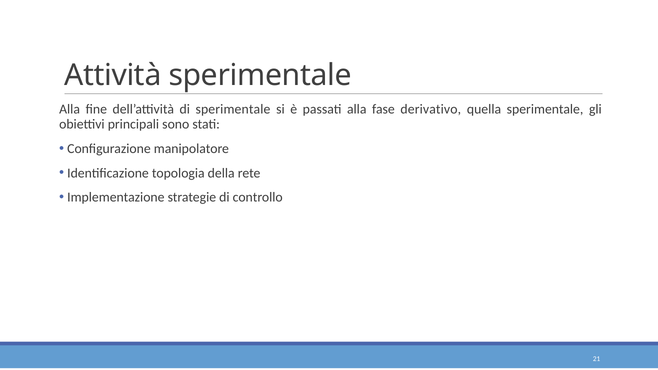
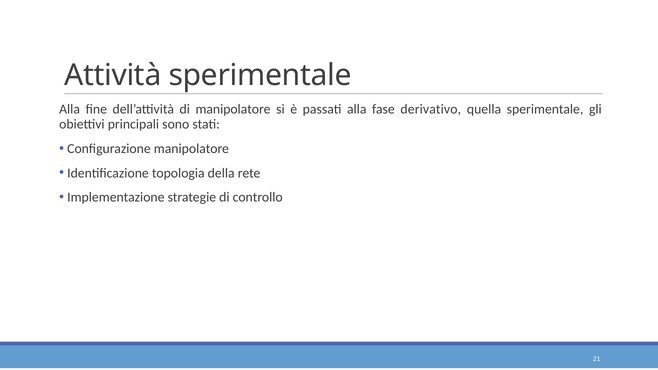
di sperimentale: sperimentale -> manipolatore
